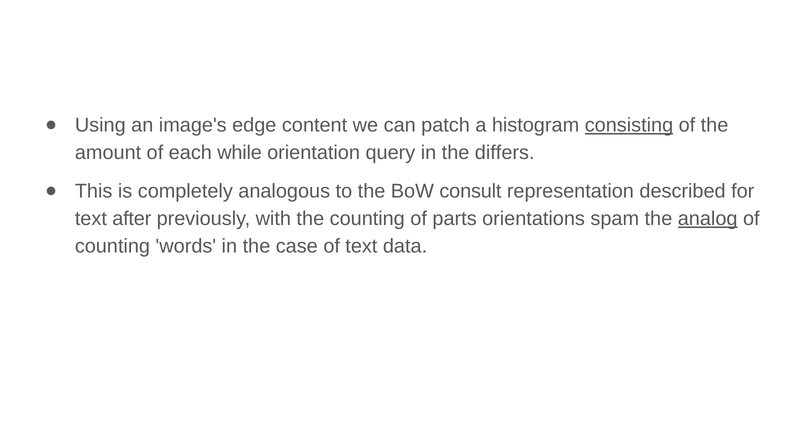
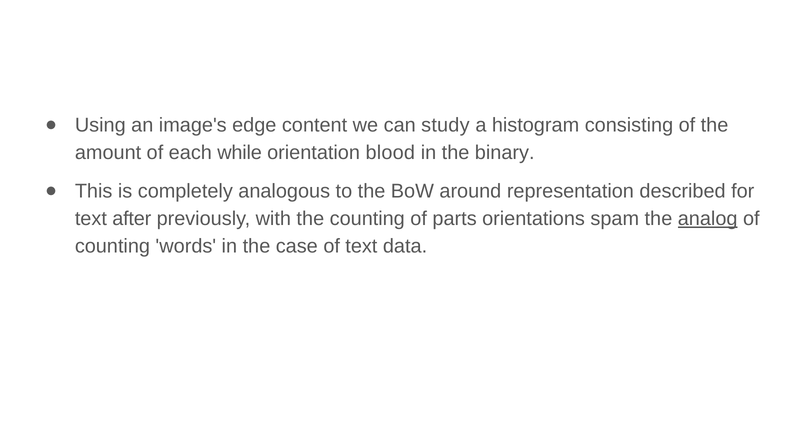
patch: patch -> study
consisting underline: present -> none
query: query -> blood
differs: differs -> binary
consult: consult -> around
